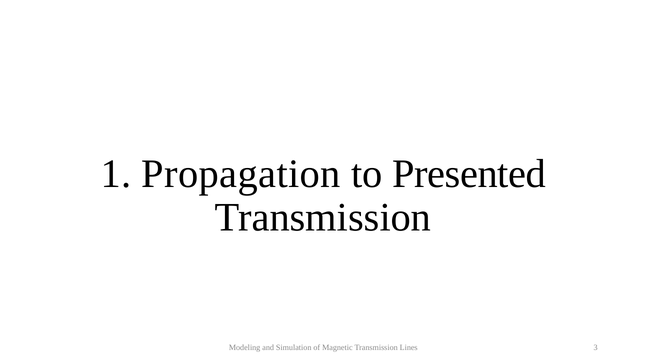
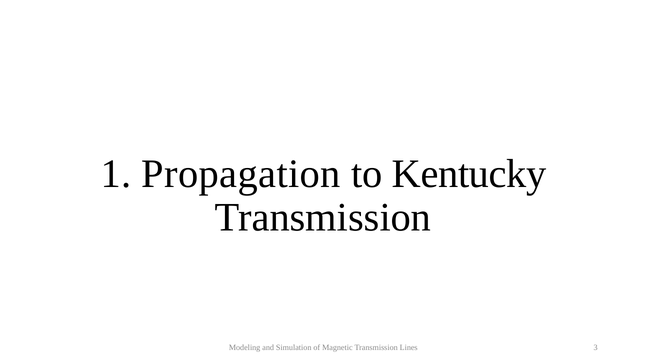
Presented: Presented -> Kentucky
